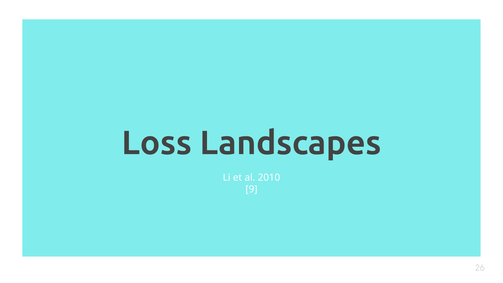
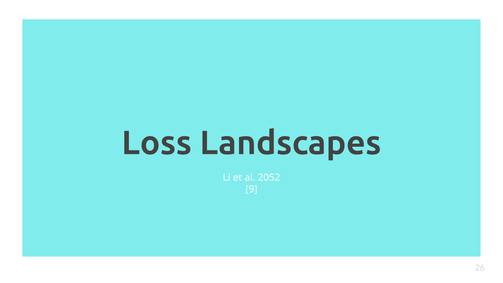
2010: 2010 -> 2052
